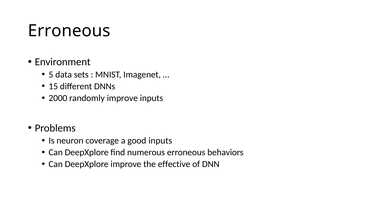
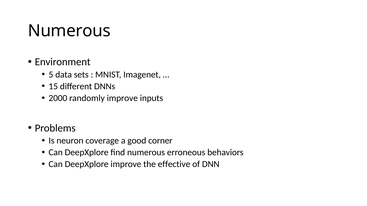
Erroneous at (69, 31): Erroneous -> Numerous
good inputs: inputs -> corner
